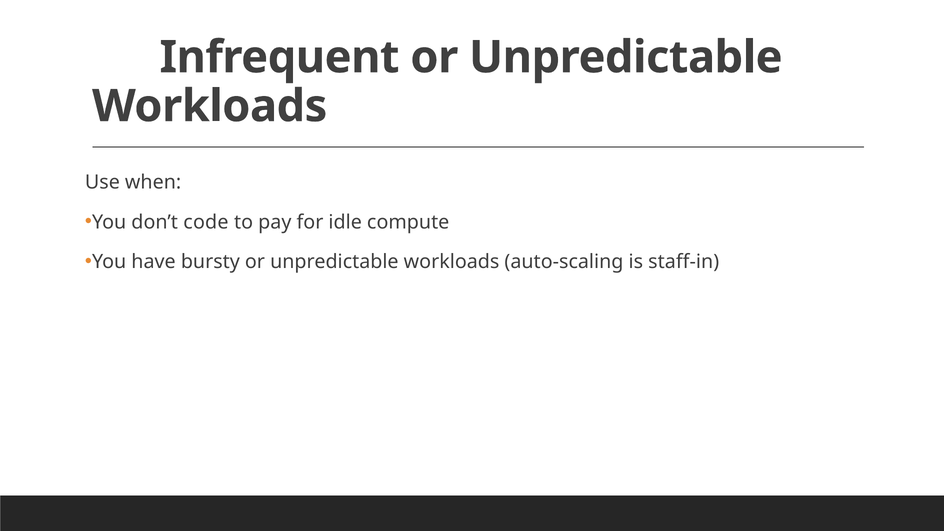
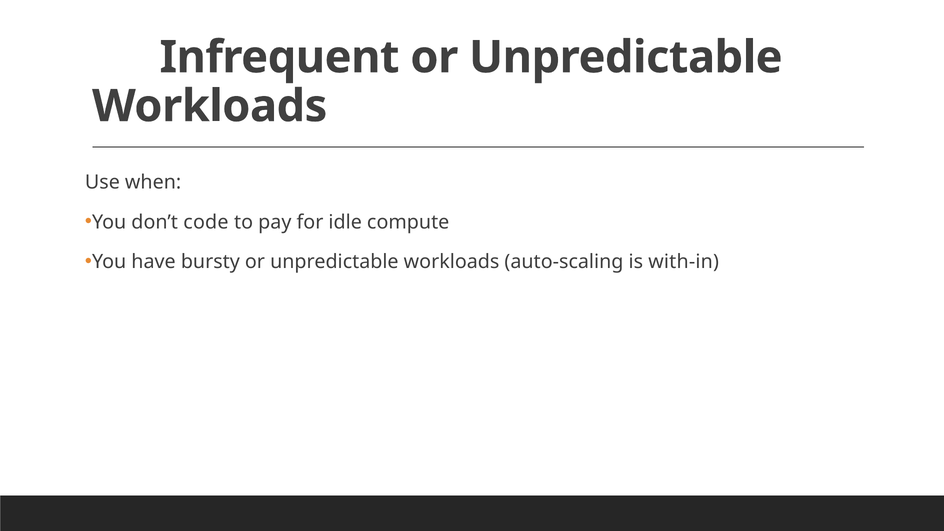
staff-in: staff-in -> with-in
